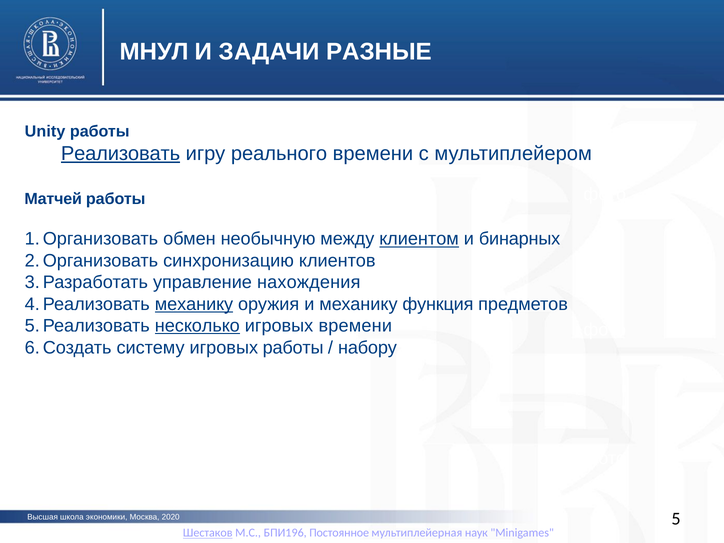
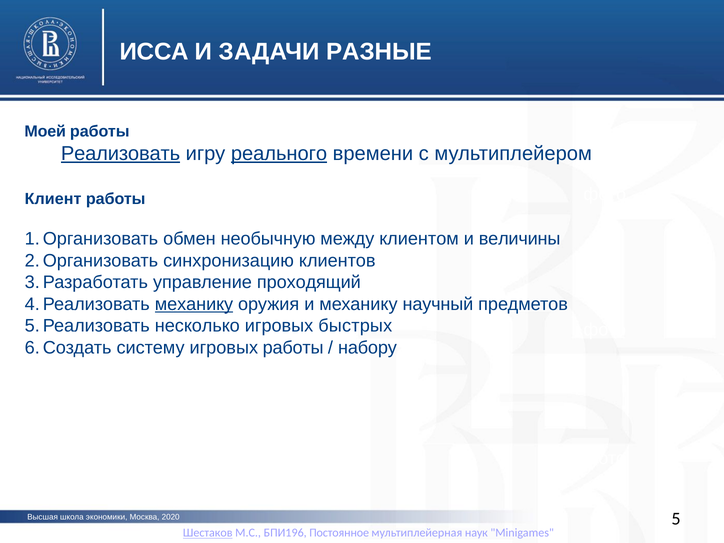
МНУЛ: МНУЛ -> ИССА
Unity: Unity -> Моей
реального underline: none -> present
Матчей: Матчей -> Клиент
клиентом underline: present -> none
бинарных: бинарных -> величины
нахождения: нахождения -> проходящий
функция: функция -> научный
несколько underline: present -> none
игровых времени: времени -> быстрых
